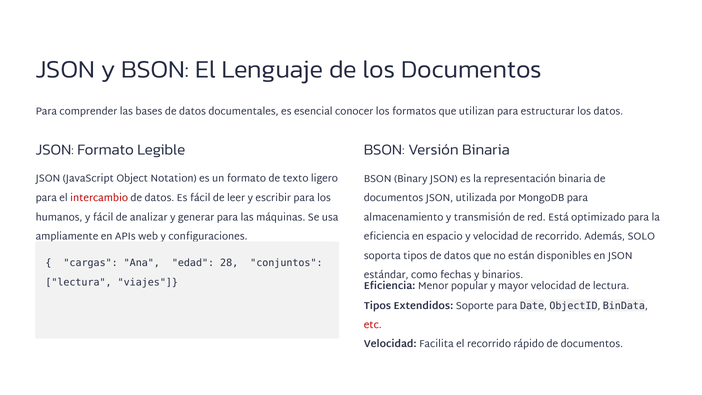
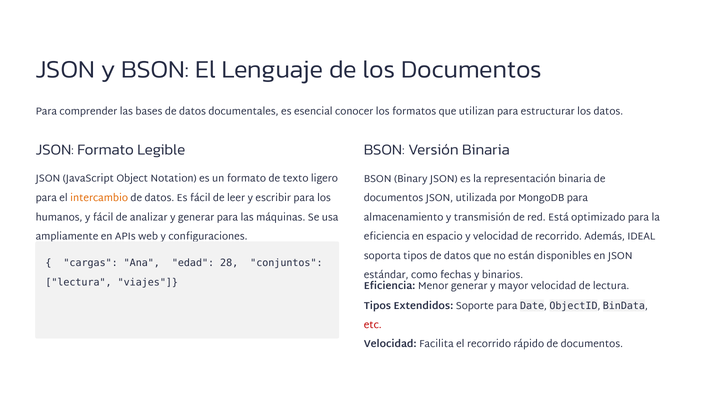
intercambio colour: red -> orange
SOLO: SOLO -> IDEAL
Menor popular: popular -> generar
